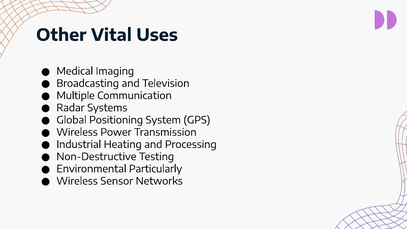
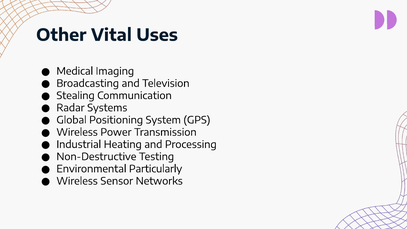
Multiple: Multiple -> Stealing
